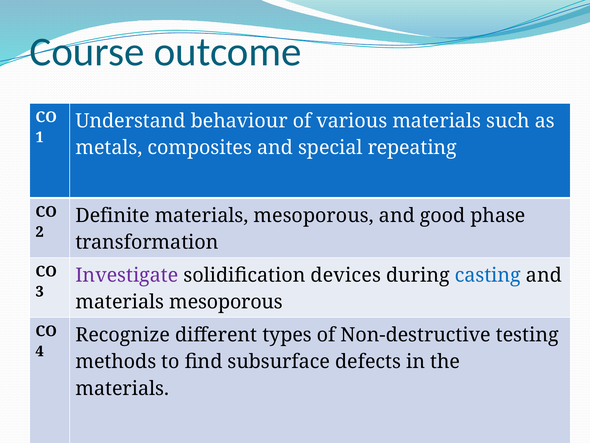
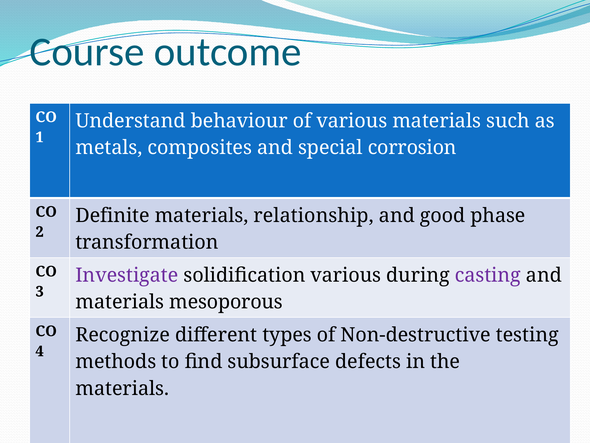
repeating: repeating -> corrosion
mesoporous at (314, 215): mesoporous -> relationship
solidification devices: devices -> various
casting colour: blue -> purple
